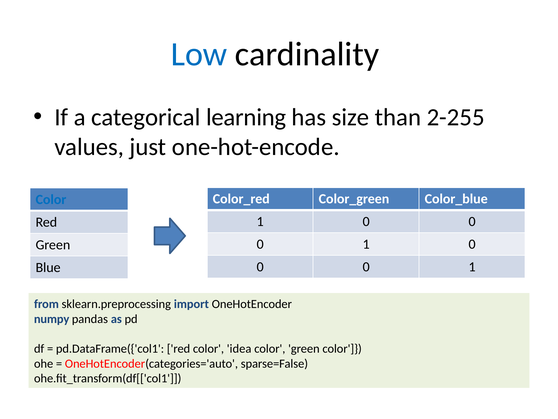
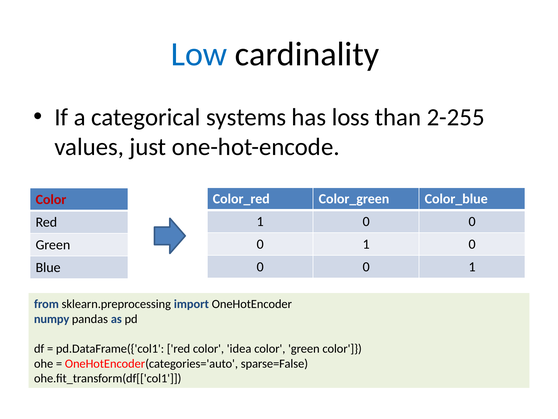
learning: learning -> systems
size: size -> loss
Color at (51, 199) colour: blue -> red
